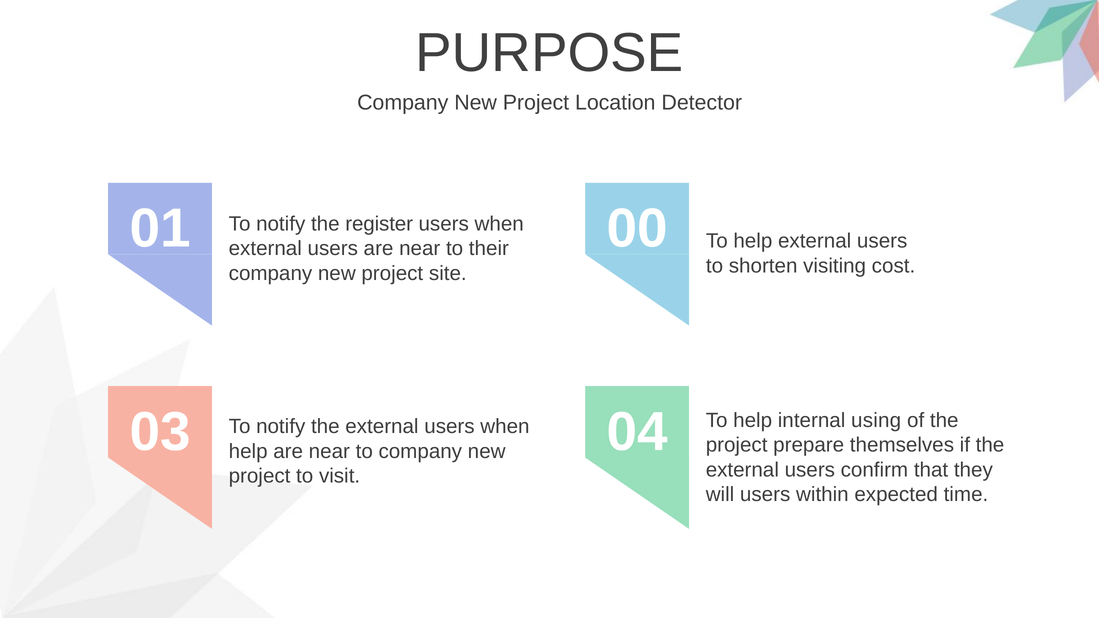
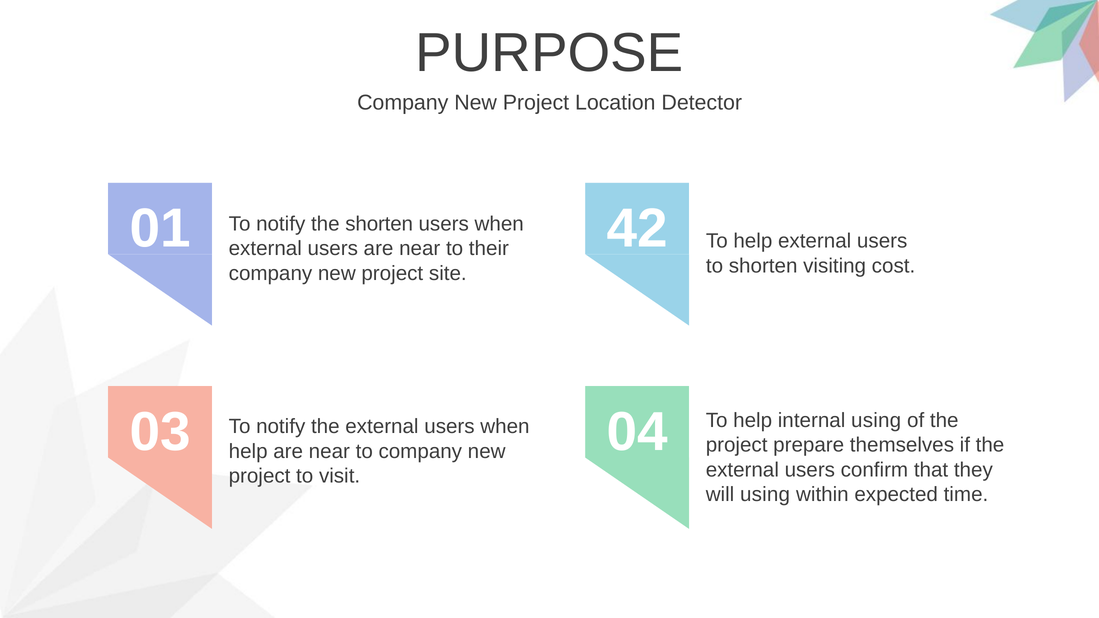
00: 00 -> 42
the register: register -> shorten
will users: users -> using
